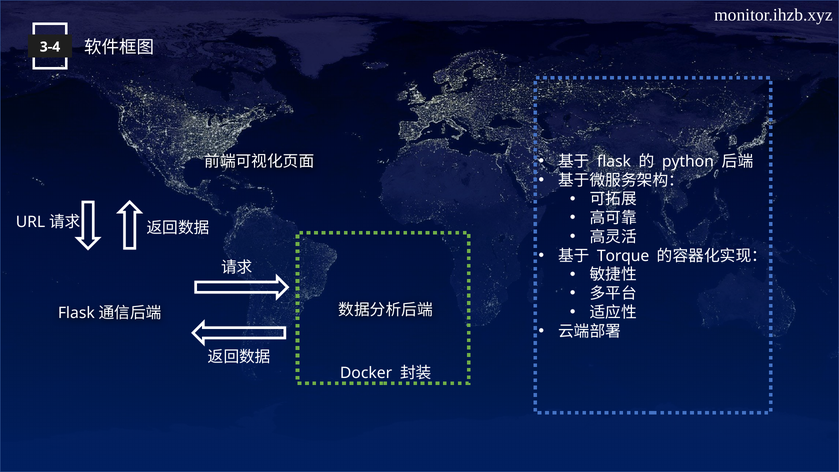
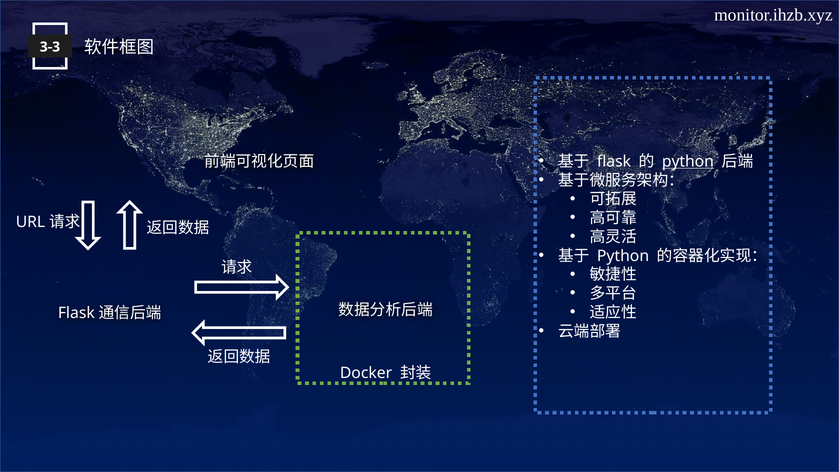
3-4: 3-4 -> 3-3
python at (688, 161) underline: none -> present
Torque at (623, 256): Torque -> Python
